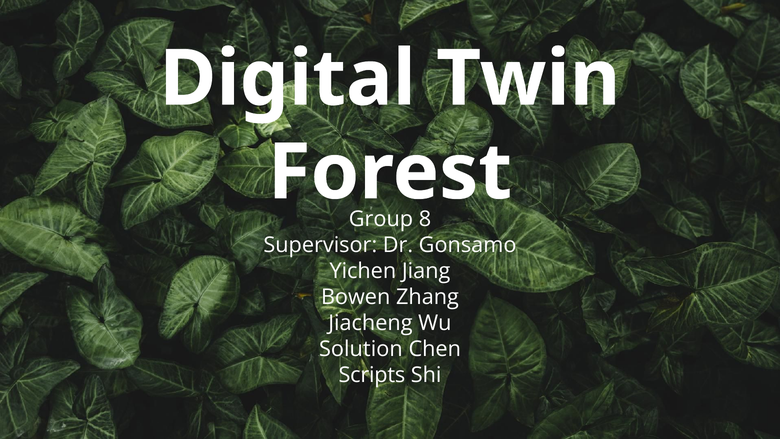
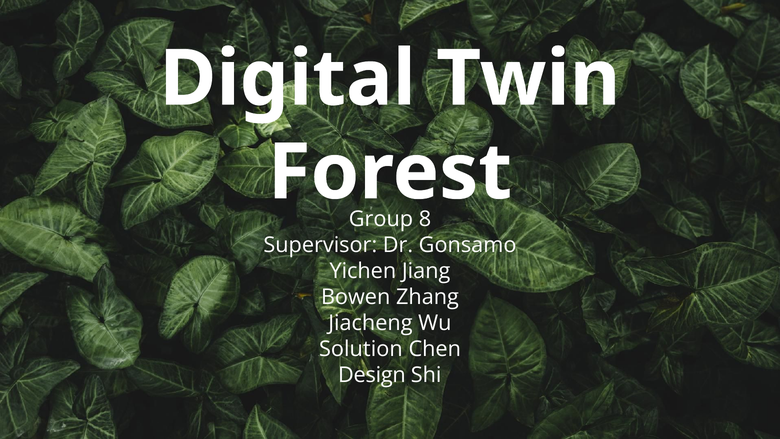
Scripts: Scripts -> Design
